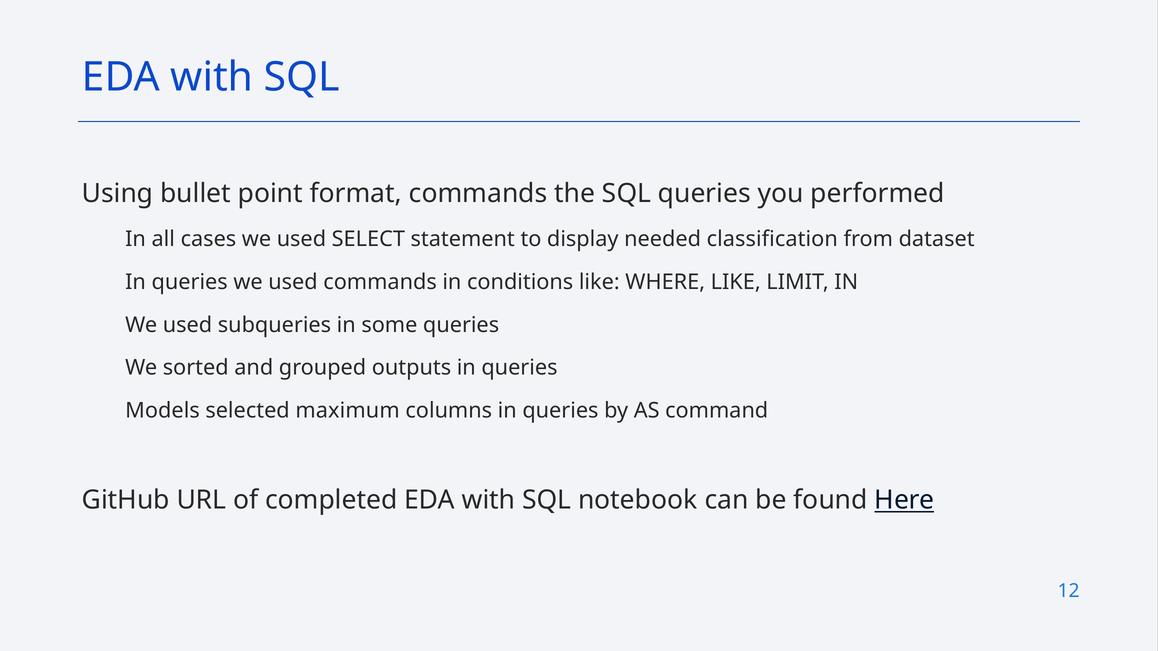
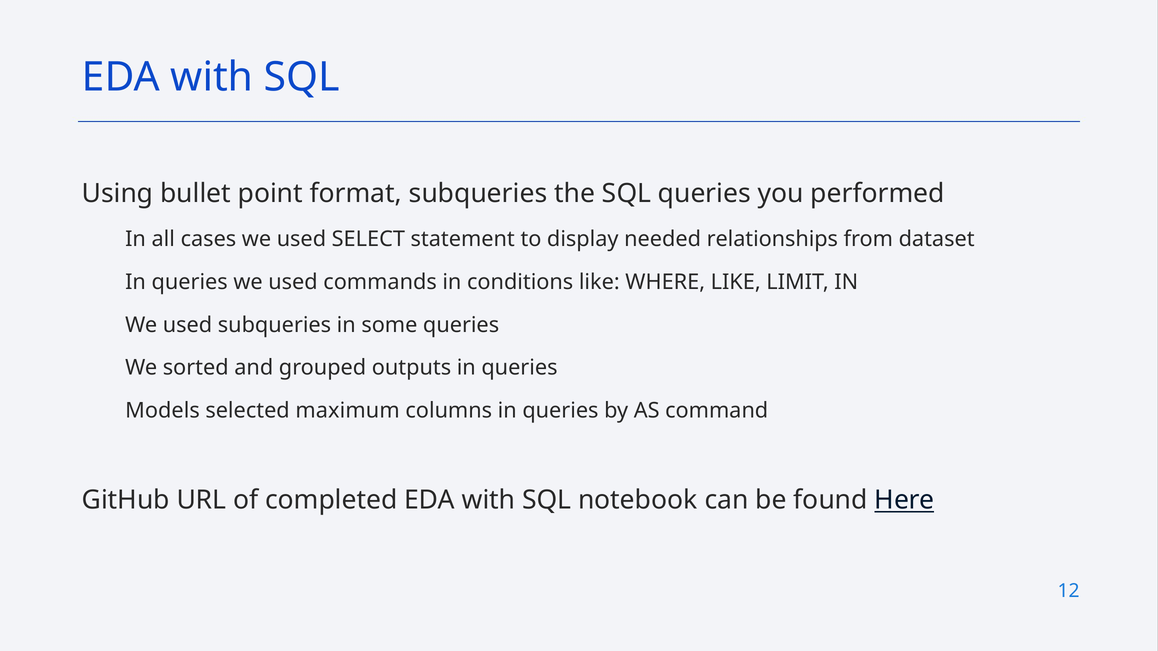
format commands: commands -> subqueries
classification: classification -> relationships
